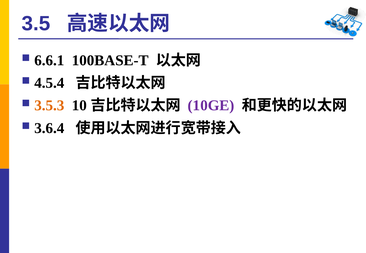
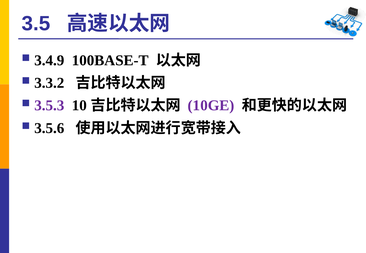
6.6.1: 6.6.1 -> 3.4.9
4.5.4: 4.5.4 -> 3.3.2
3.5.3 colour: orange -> purple
3.6.4: 3.6.4 -> 3.5.6
